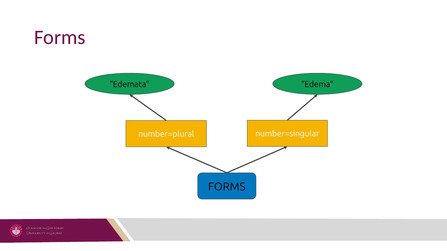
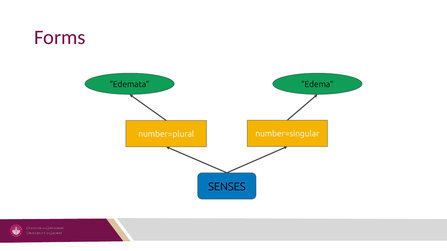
FORMS at (227, 187): FORMS -> SENSES
